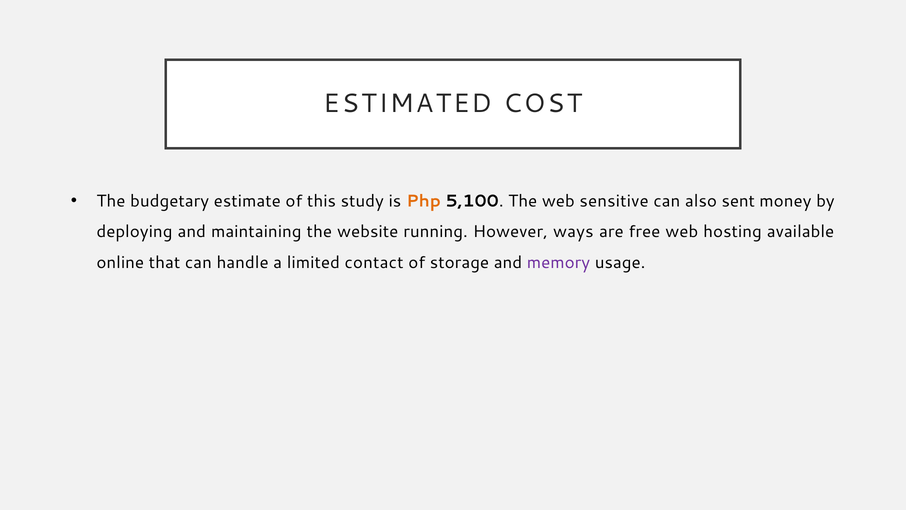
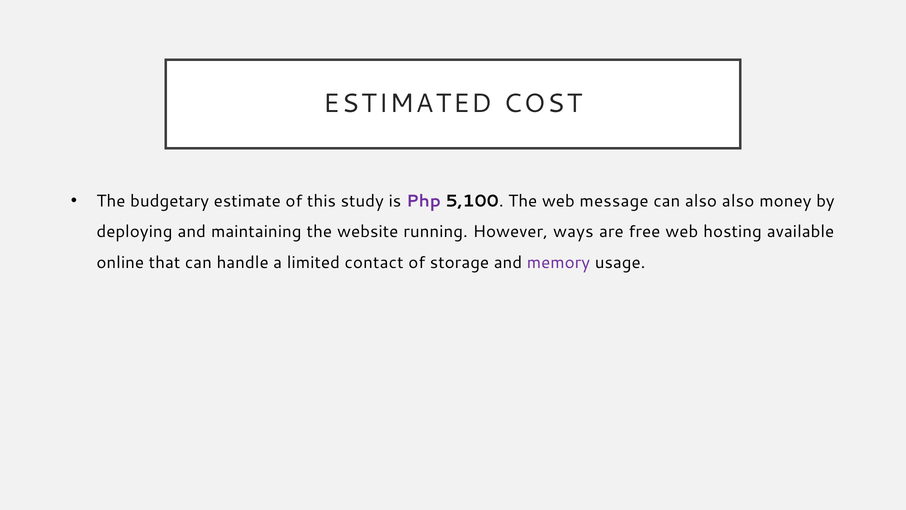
Php colour: orange -> purple
sensitive: sensitive -> message
also sent: sent -> also
